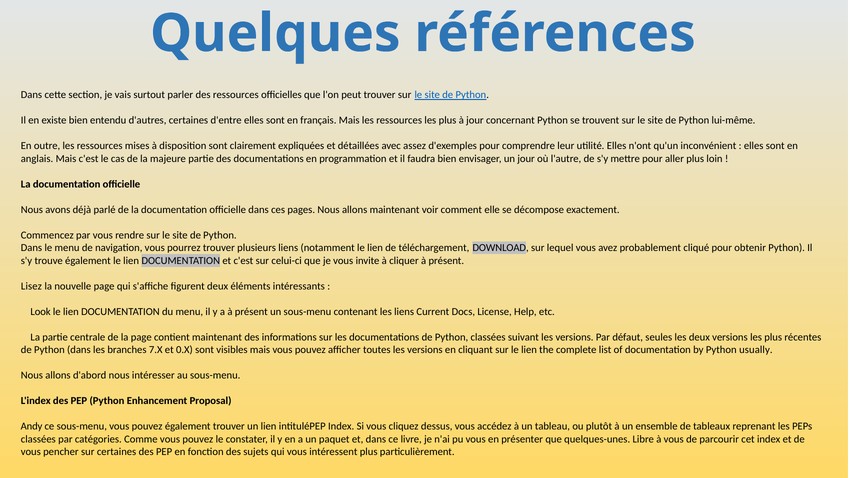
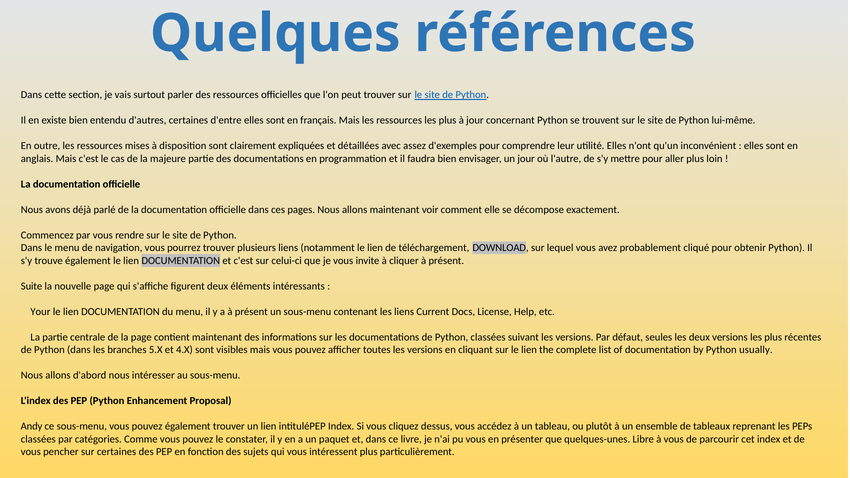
Lisez: Lisez -> Suite
Look: Look -> Your
7.X: 7.X -> 5.X
0.X: 0.X -> 4.X
